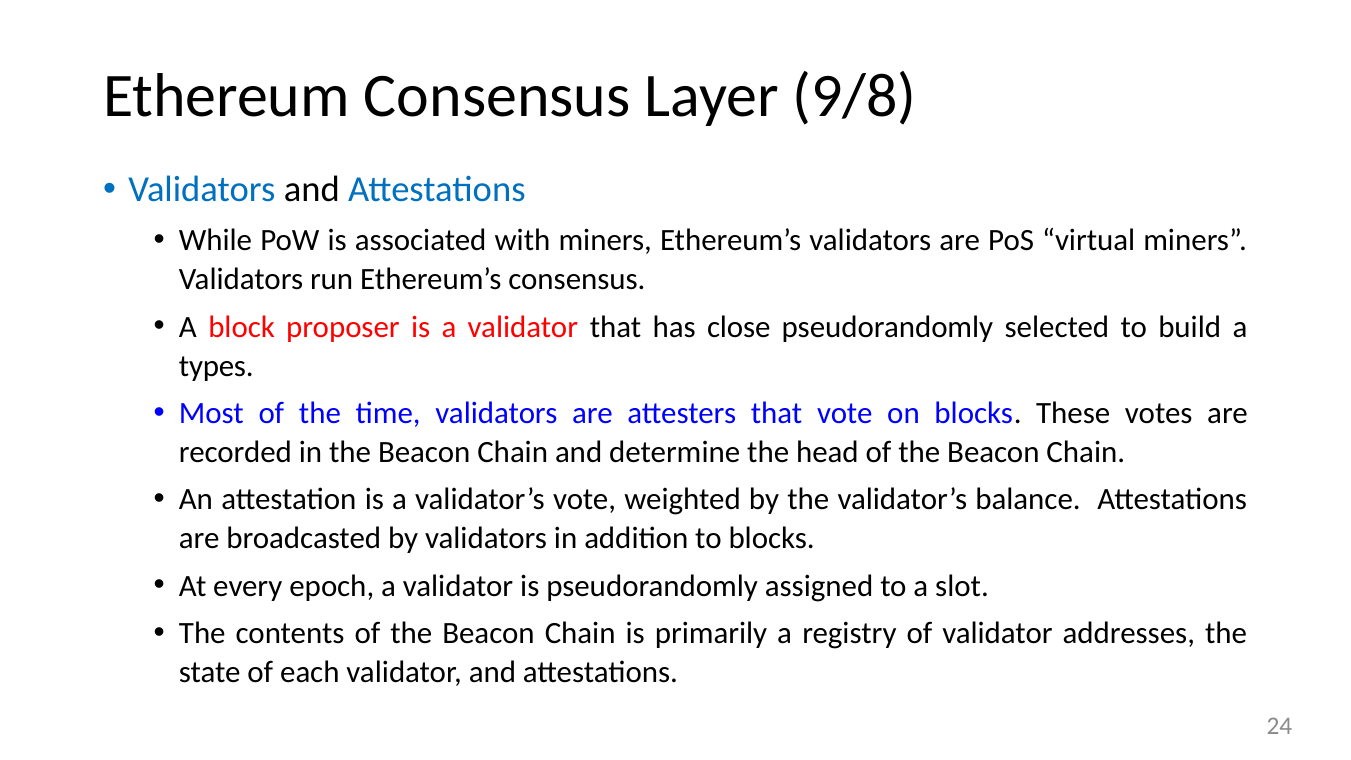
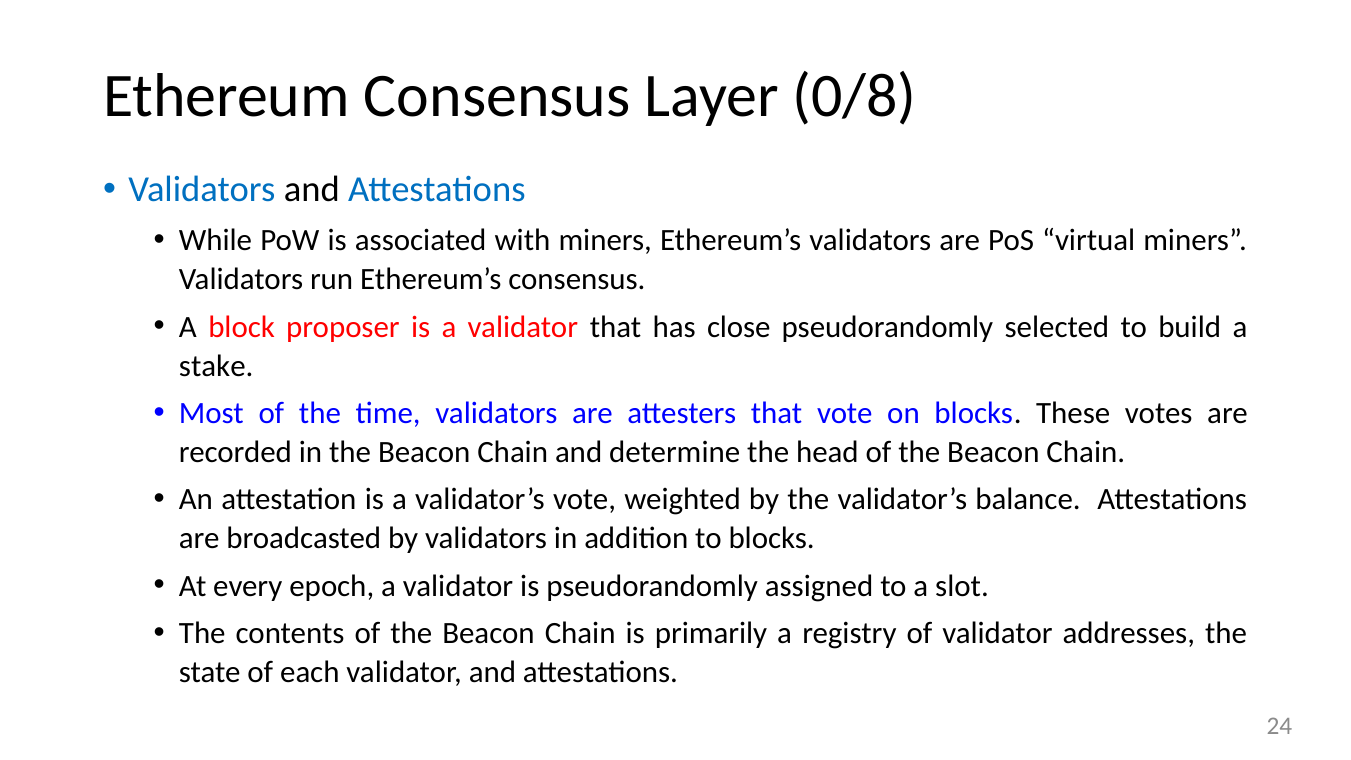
9/8: 9/8 -> 0/8
types: types -> stake
